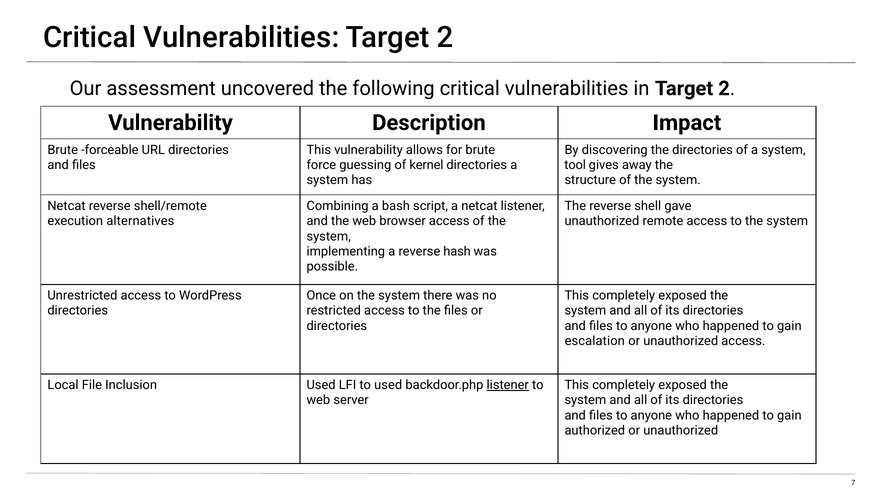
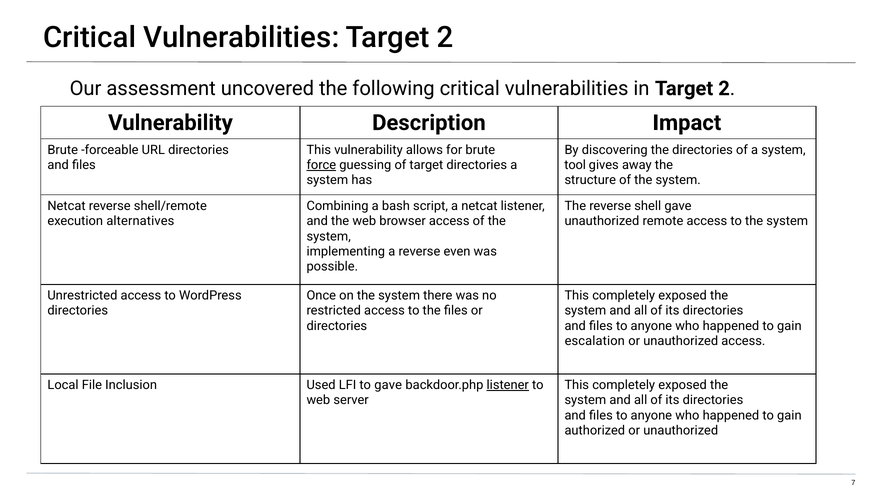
force underline: none -> present
of kernel: kernel -> target
hash: hash -> even
to used: used -> gave
